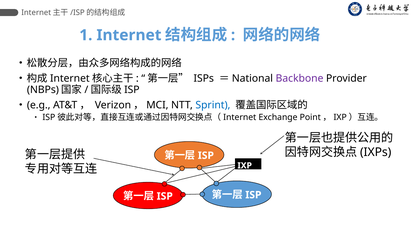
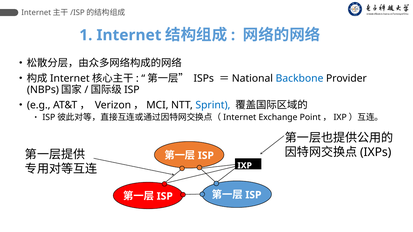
Backbone colour: purple -> blue
